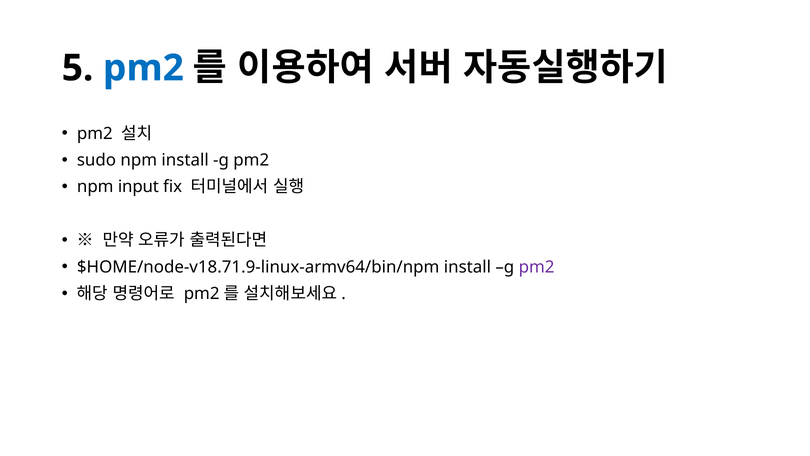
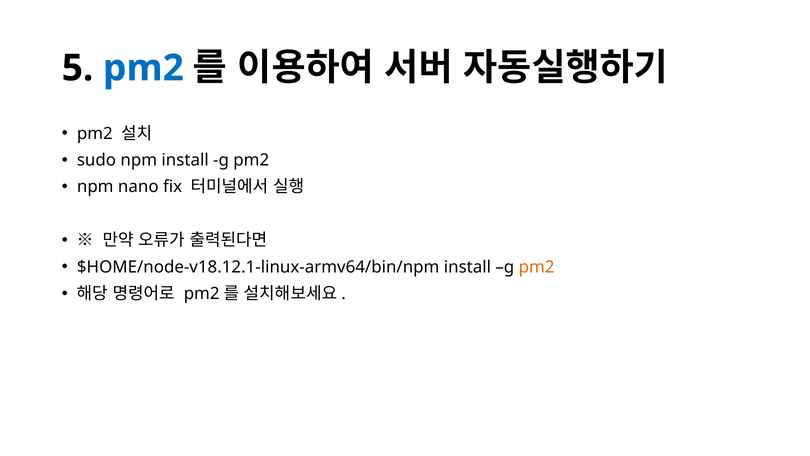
input: input -> nano
$HOME/node-v18.71.9-linux-armv64/bin/npm: $HOME/node-v18.71.9-linux-armv64/bin/npm -> $HOME/node-v18.12.1-linux-armv64/bin/npm
pm2 at (537, 267) colour: purple -> orange
